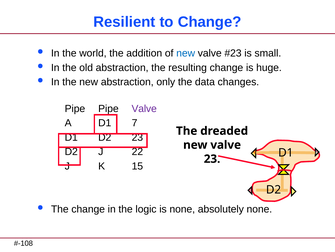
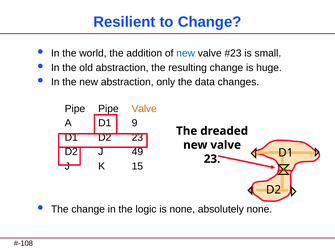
Valve at (144, 108) colour: purple -> orange
7: 7 -> 9
22: 22 -> 49
